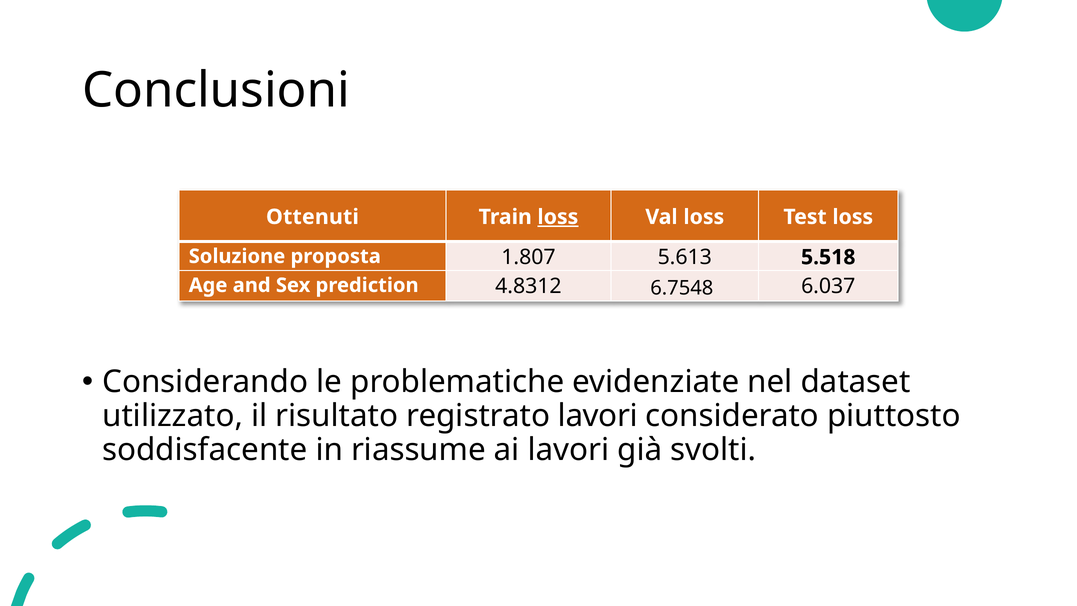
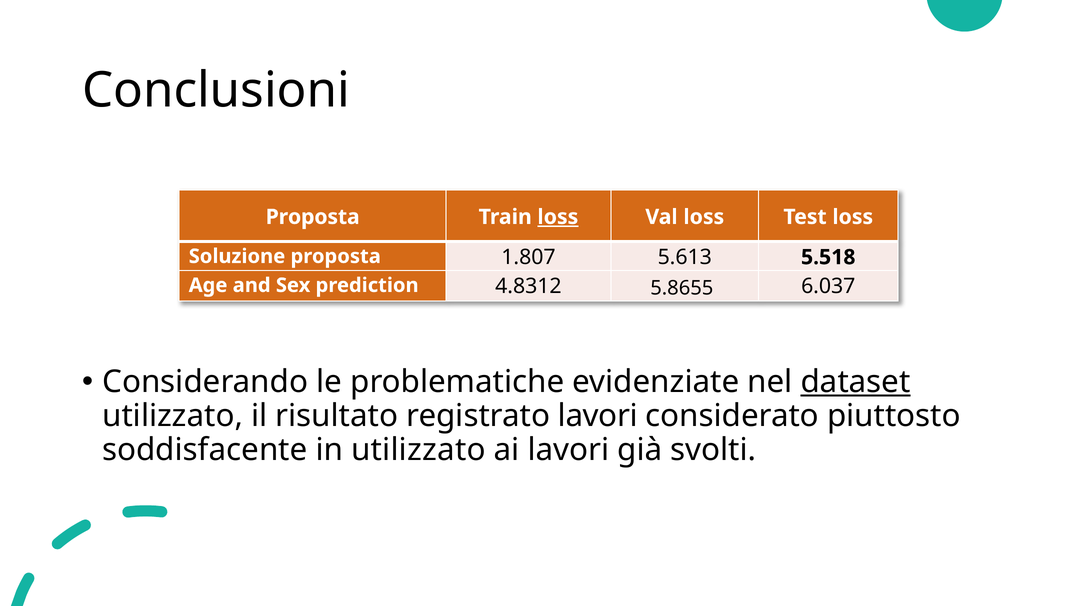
Ottenuti at (312, 217): Ottenuti -> Proposta
6.7548: 6.7548 -> 5.8655
dataset underline: none -> present
in riassume: riassume -> utilizzato
